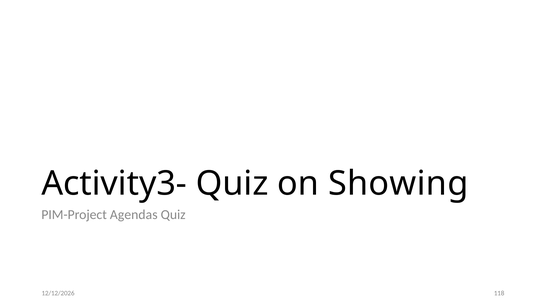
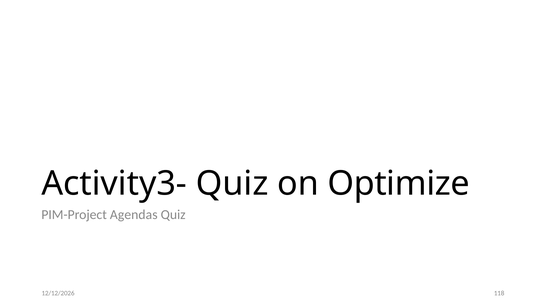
Showing: Showing -> Optimize
